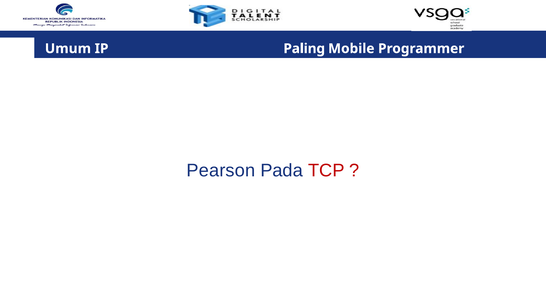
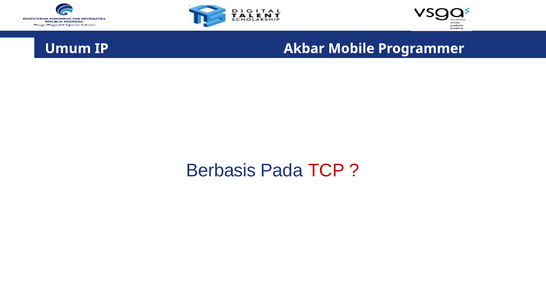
Paling: Paling -> Akbar
Pearson: Pearson -> Berbasis
